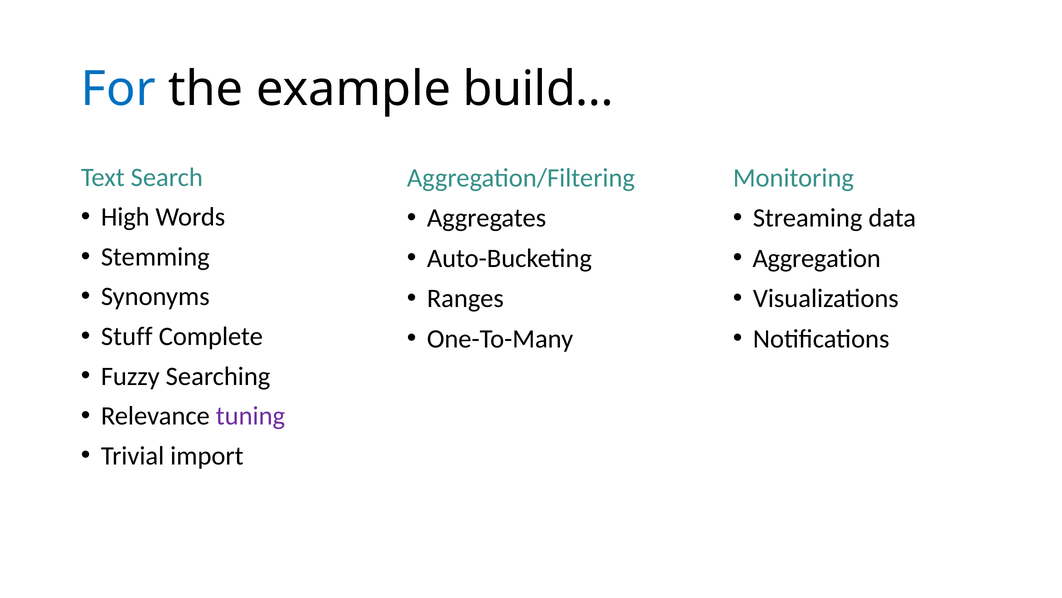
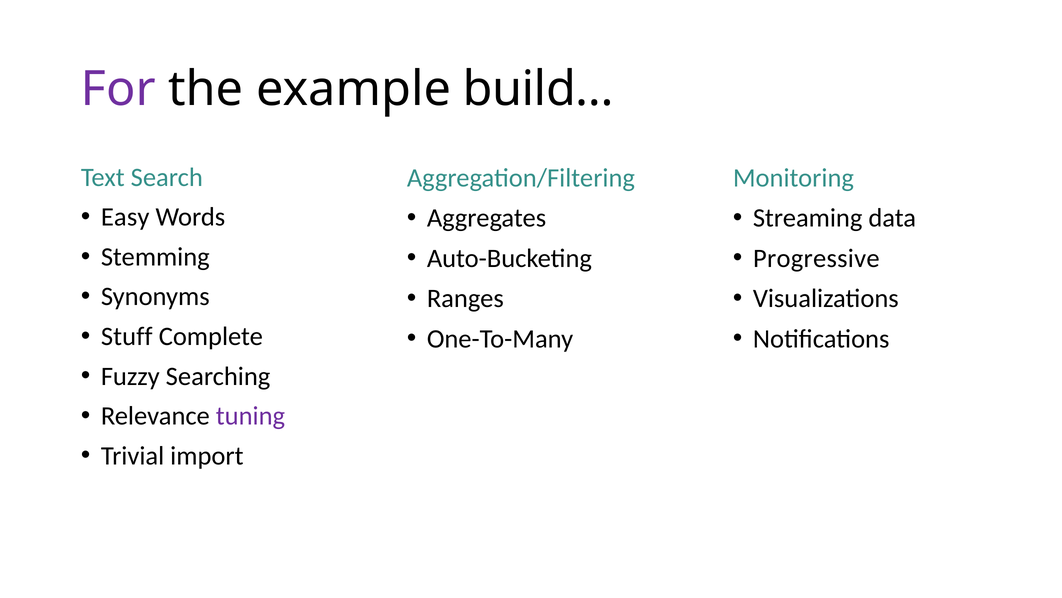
For colour: blue -> purple
High: High -> Easy
Aggregation: Aggregation -> Progressive
